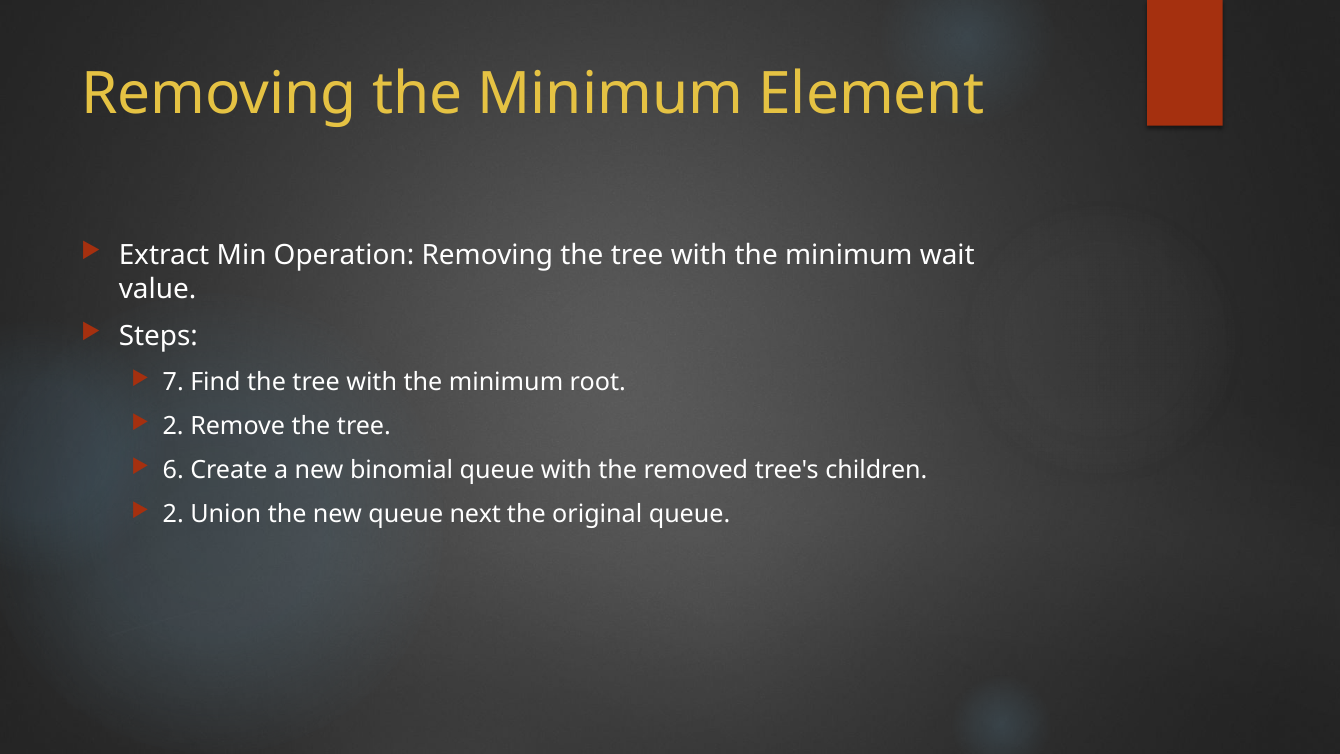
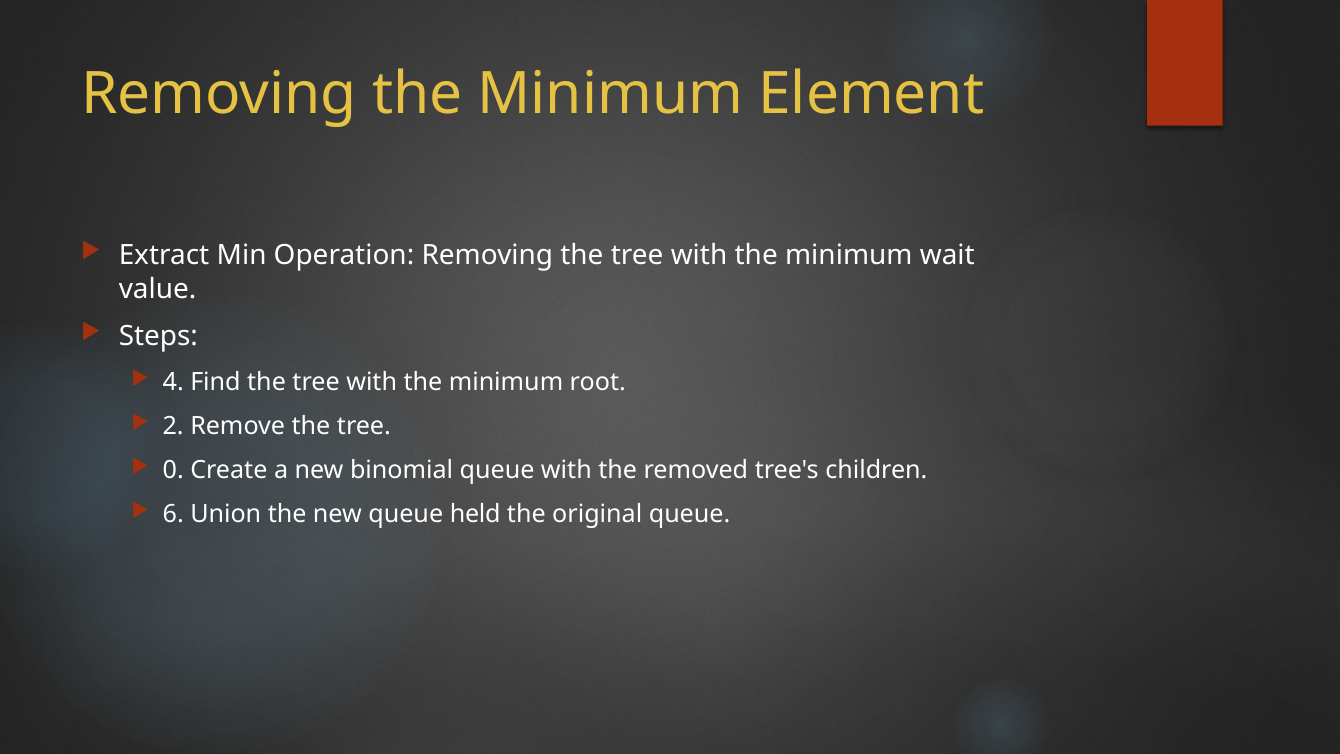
7: 7 -> 4
6: 6 -> 0
2 at (173, 514): 2 -> 6
next: next -> held
